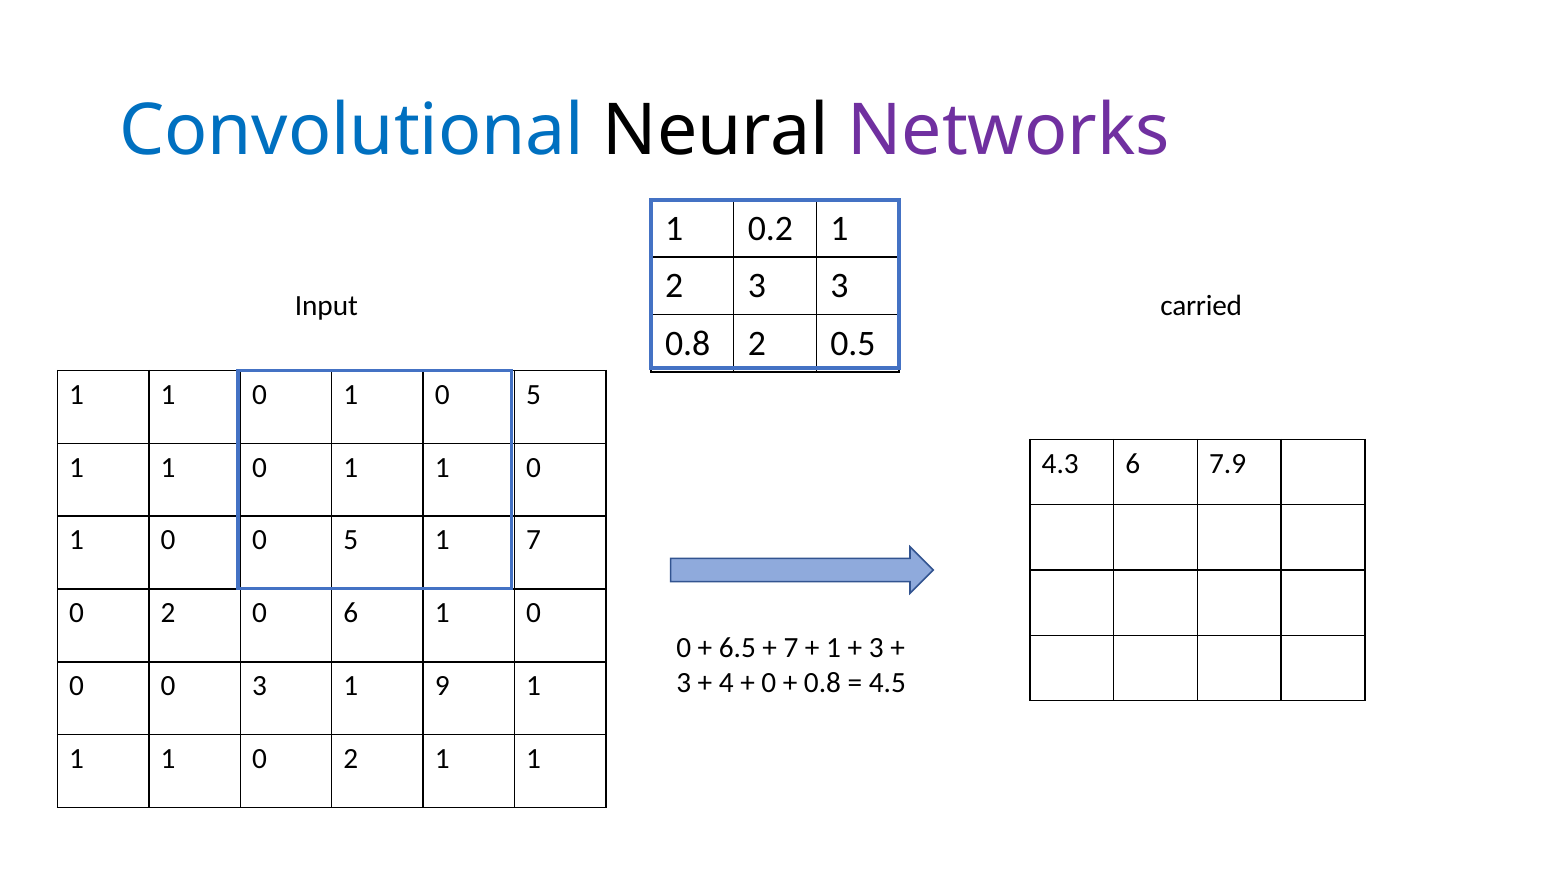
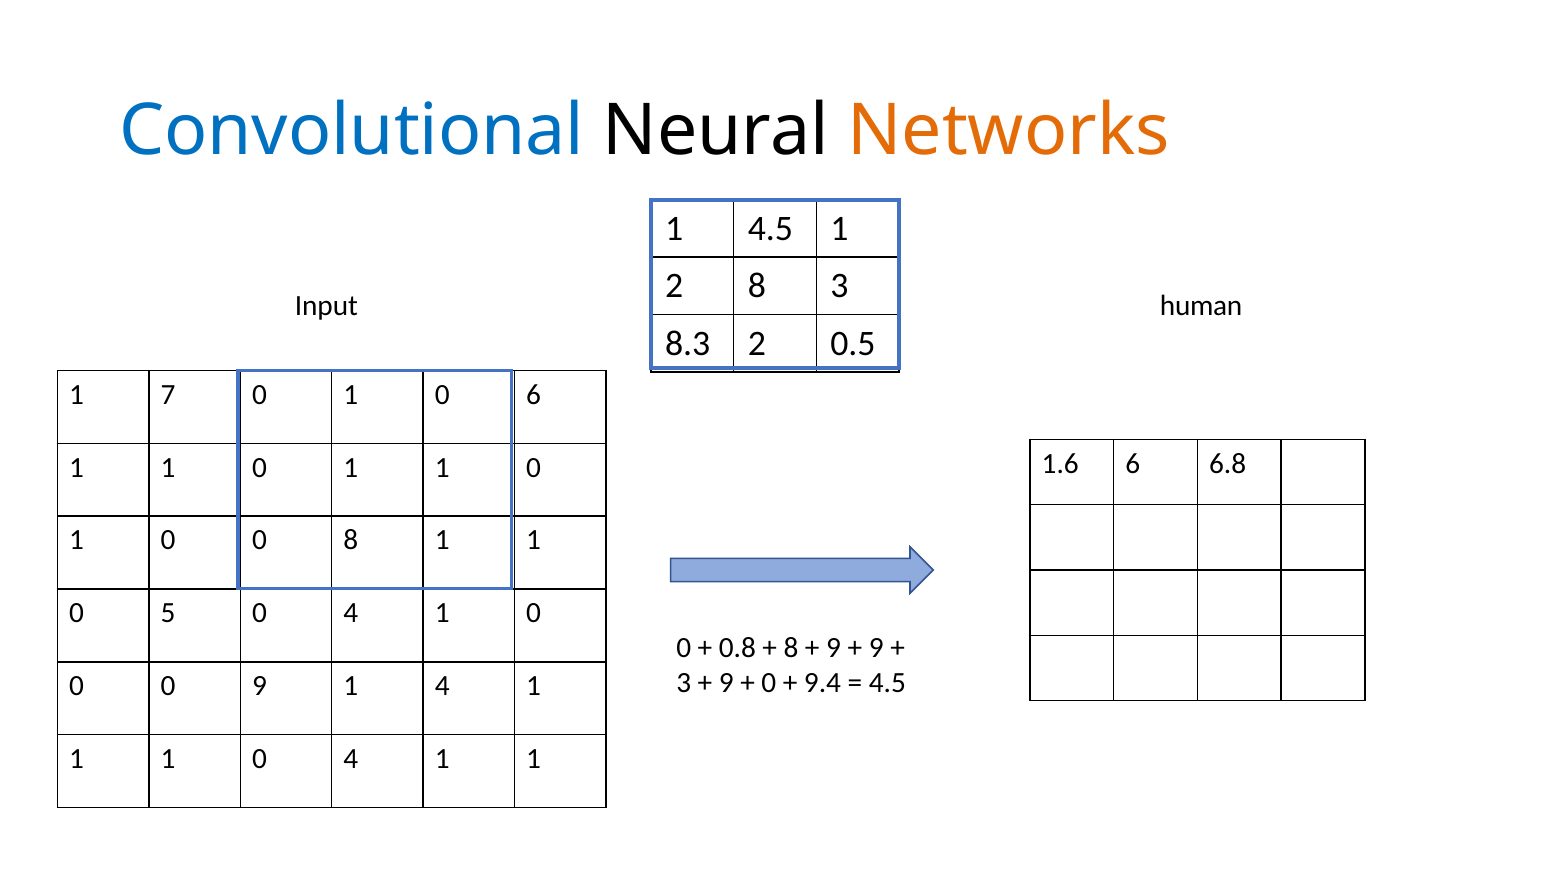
Networks colour: purple -> orange
1 0.2: 0.2 -> 4.5
2 3: 3 -> 8
carried: carried -> human
0.8 at (688, 344): 0.8 -> 8.3
1 at (168, 394): 1 -> 7
1 0 5: 5 -> 6
4.3: 4.3 -> 1.6
7.9: 7.9 -> 6.8
0 0 5: 5 -> 8
7 at (534, 540): 7 -> 1
2 at (168, 613): 2 -> 5
6 at (351, 613): 6 -> 4
6.5: 6.5 -> 0.8
7 at (791, 647): 7 -> 8
1 at (834, 647): 1 -> 9
3 at (876, 647): 3 -> 9
4 at (726, 682): 4 -> 9
0.8 at (822, 682): 0.8 -> 9.4
0 3: 3 -> 9
1 9: 9 -> 4
1 0 2: 2 -> 4
